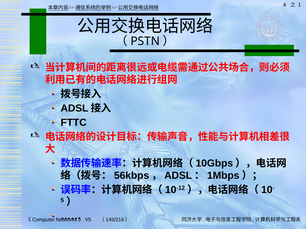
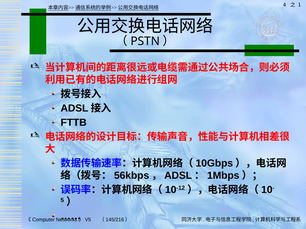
FTTC: FTTC -> FTTB
